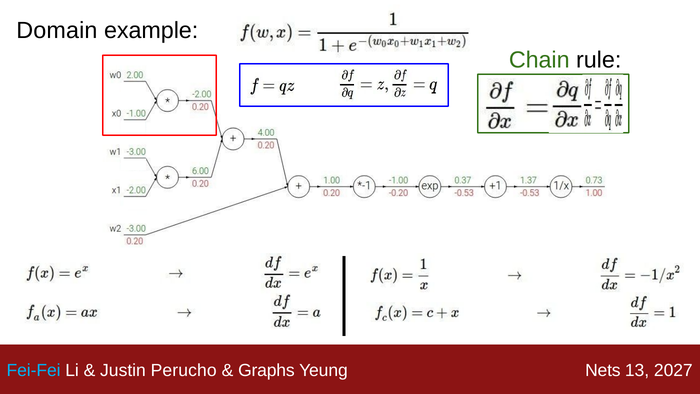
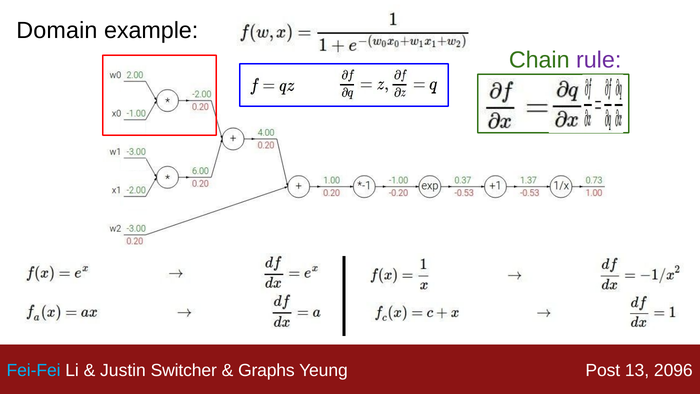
rule colour: black -> purple
Perucho: Perucho -> Switcher
Nets: Nets -> Post
2027: 2027 -> 2096
